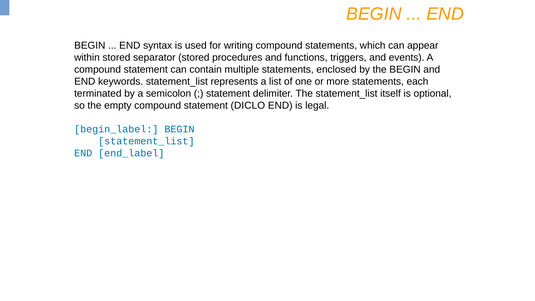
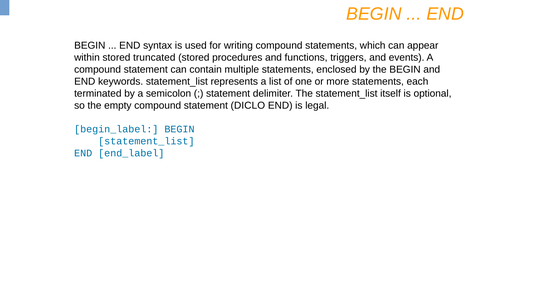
separator: separator -> truncated
